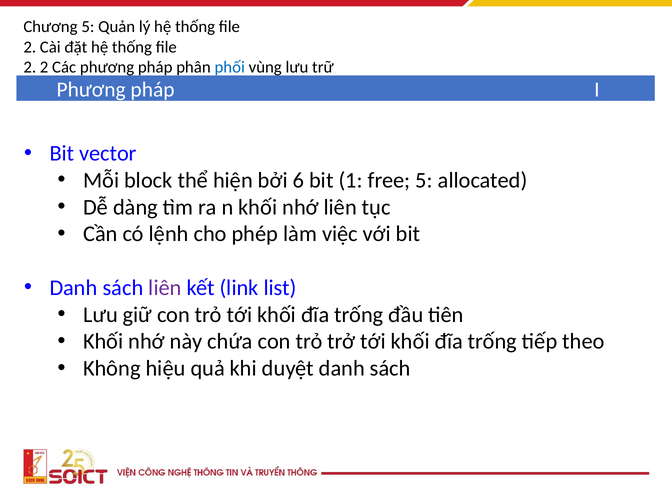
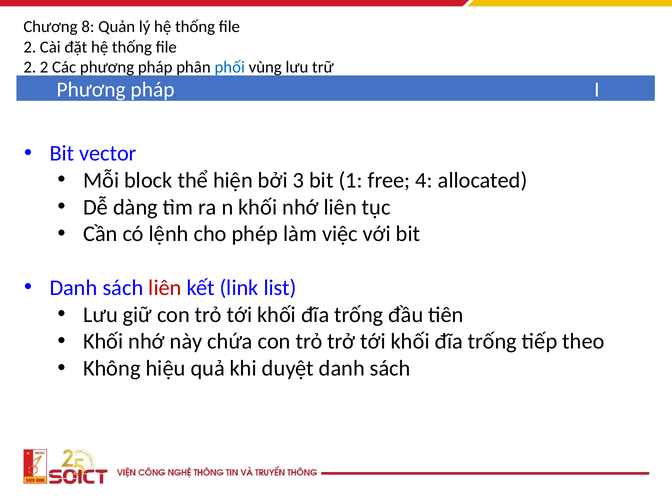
Chương 5: 5 -> 8
6: 6 -> 3
free 5: 5 -> 4
liên at (165, 288) colour: purple -> red
